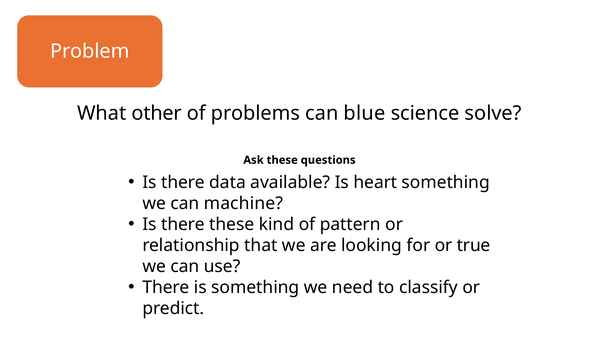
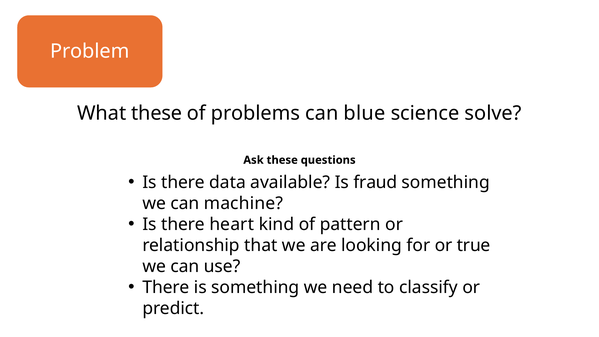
What other: other -> these
heart: heart -> fraud
there these: these -> heart
